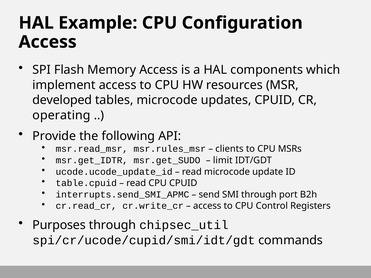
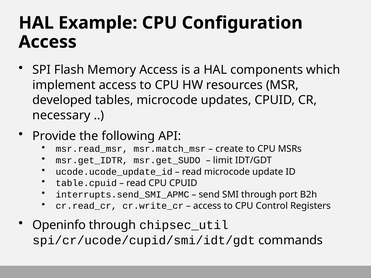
operating: operating -> necessary
msr.rules_msr: msr.rules_msr -> msr.match_msr
clients: clients -> create
Purposes: Purposes -> Openinfo
